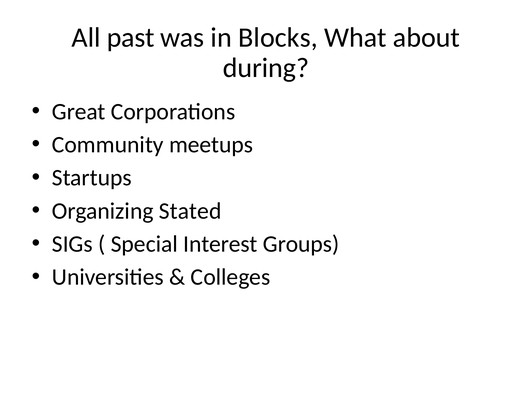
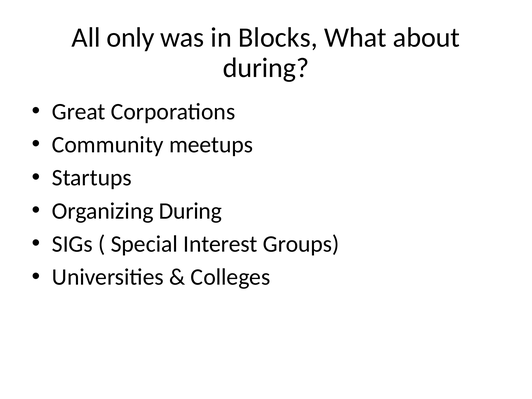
past: past -> only
Organizing Stated: Stated -> During
